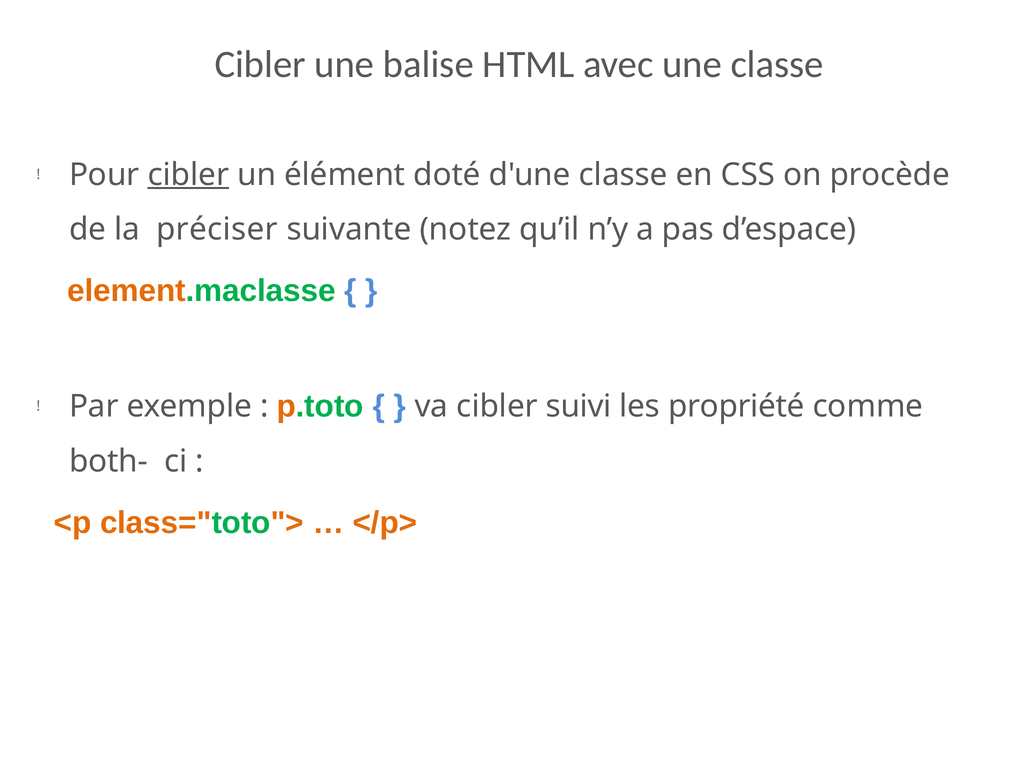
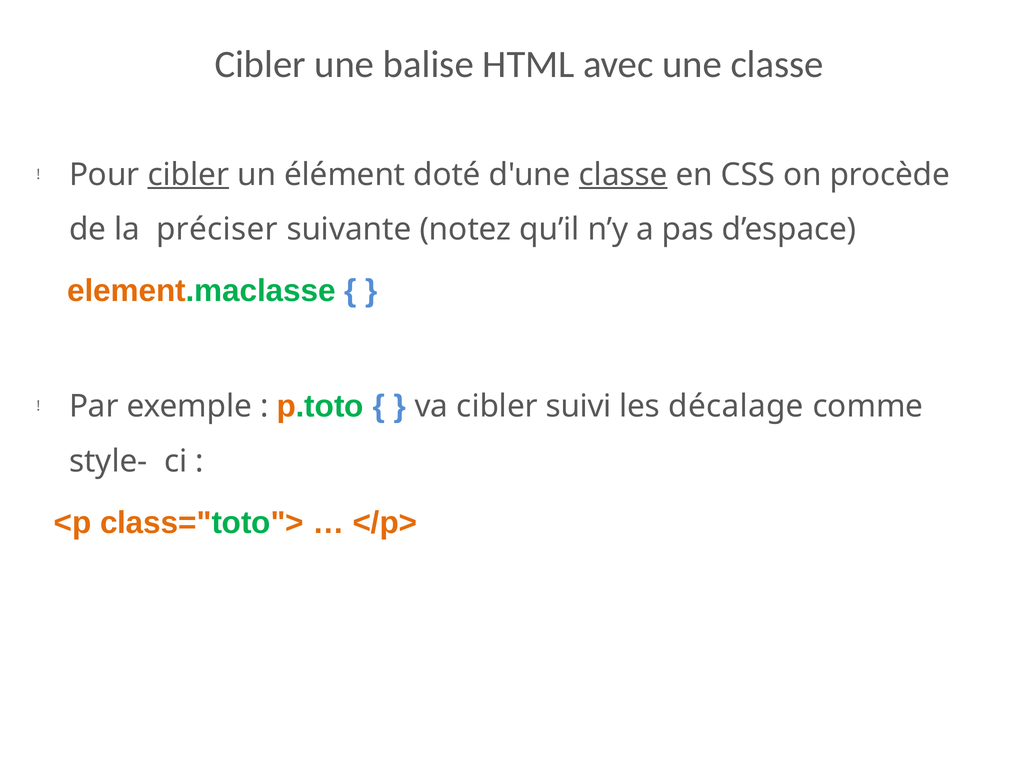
classe at (623, 175) underline: none -> present
propriété: propriété -> décalage
both-: both- -> style-
